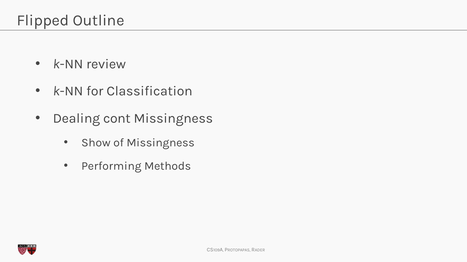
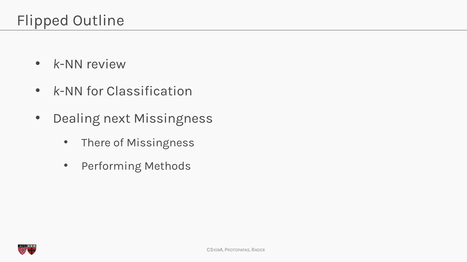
cont: cont -> next
Show: Show -> There
